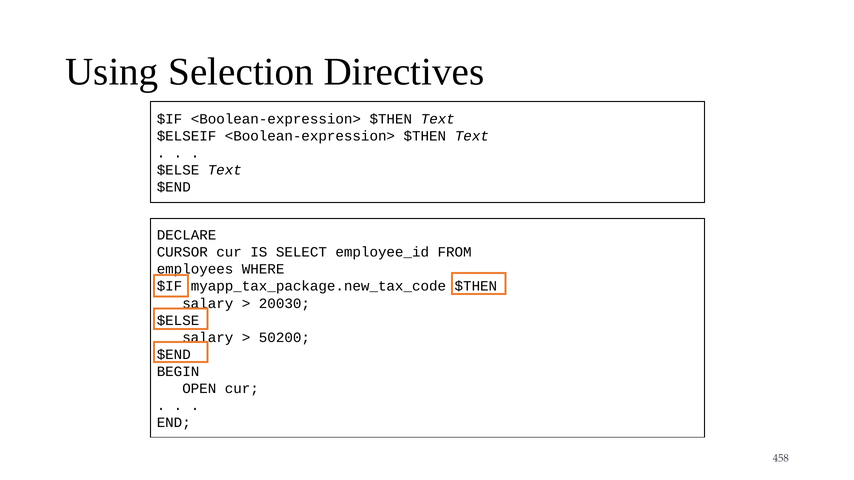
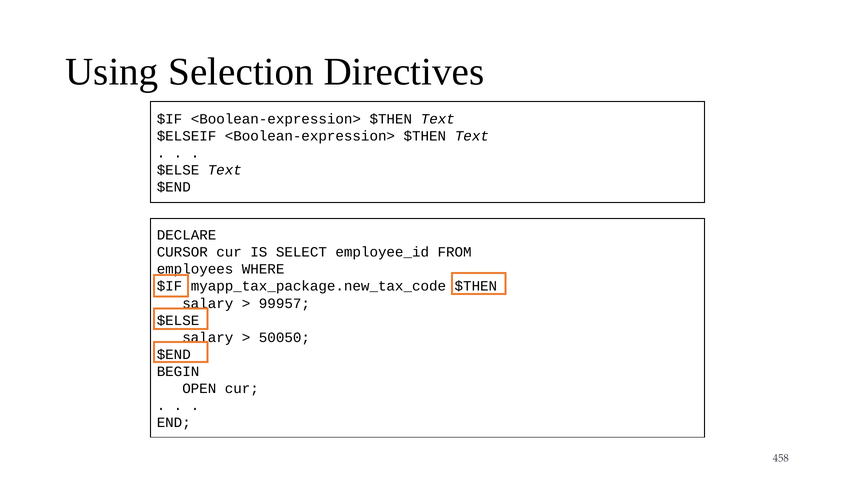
20030: 20030 -> 99957
50200: 50200 -> 50050
